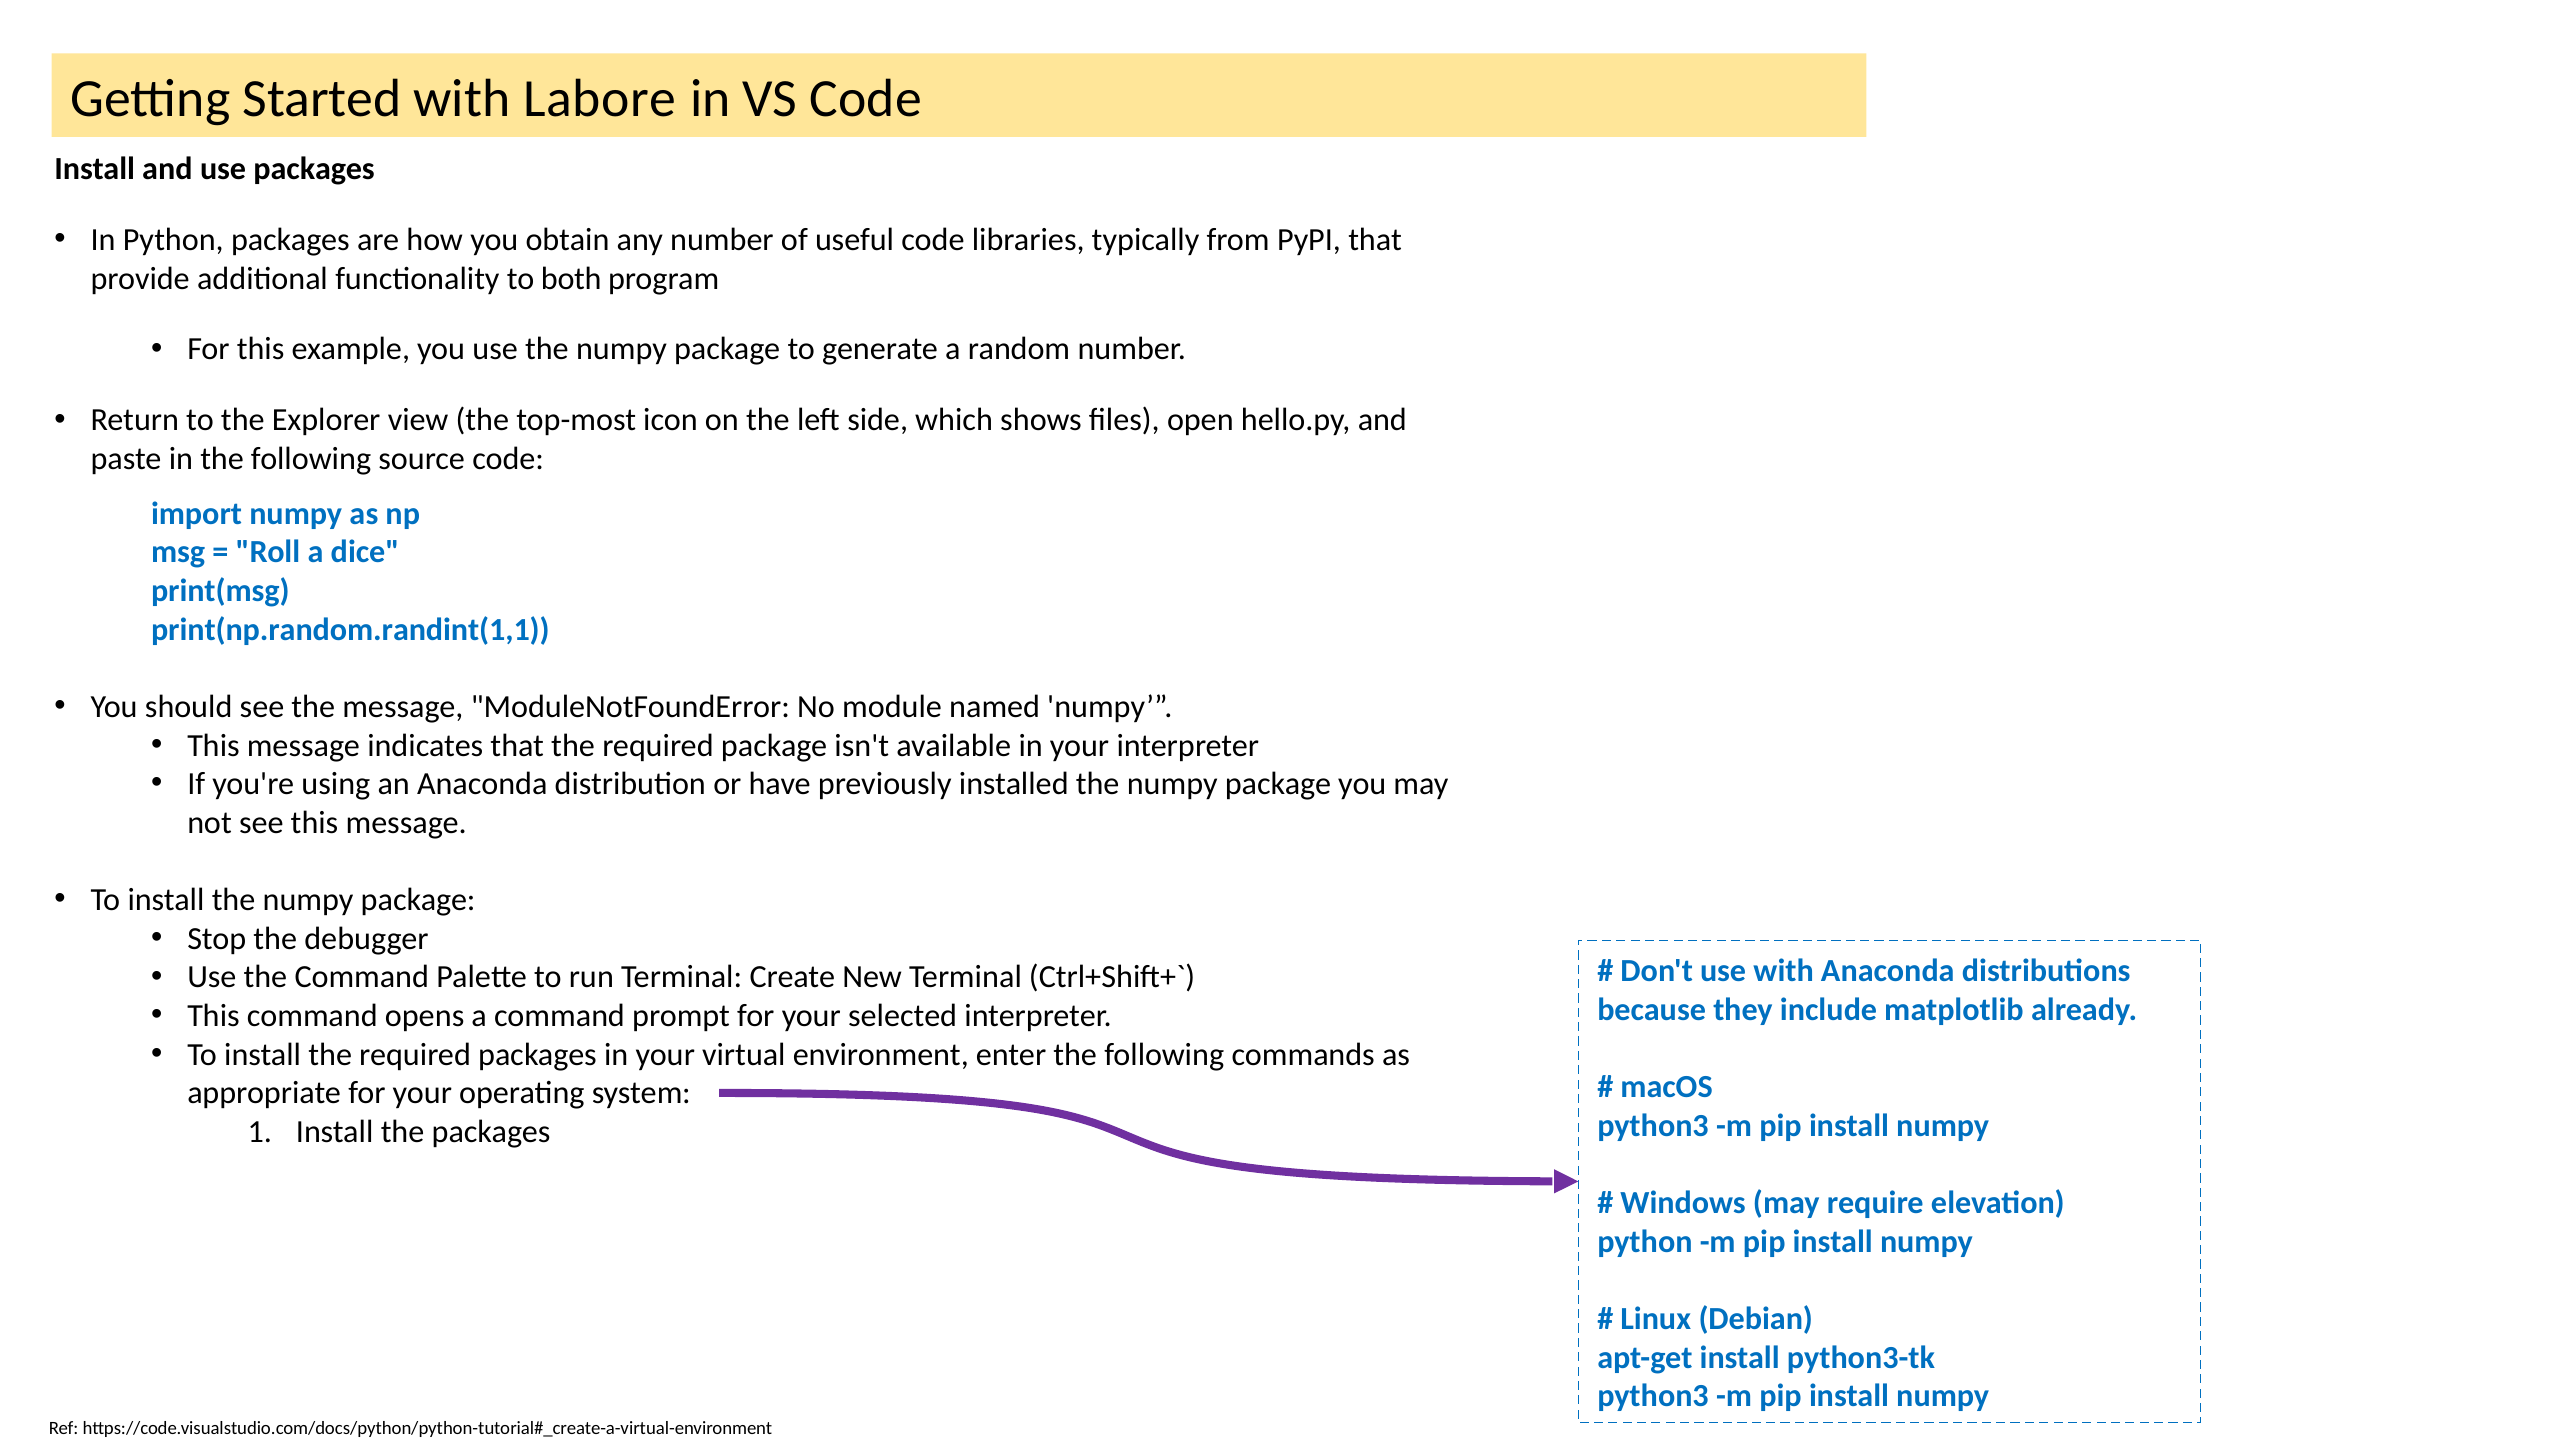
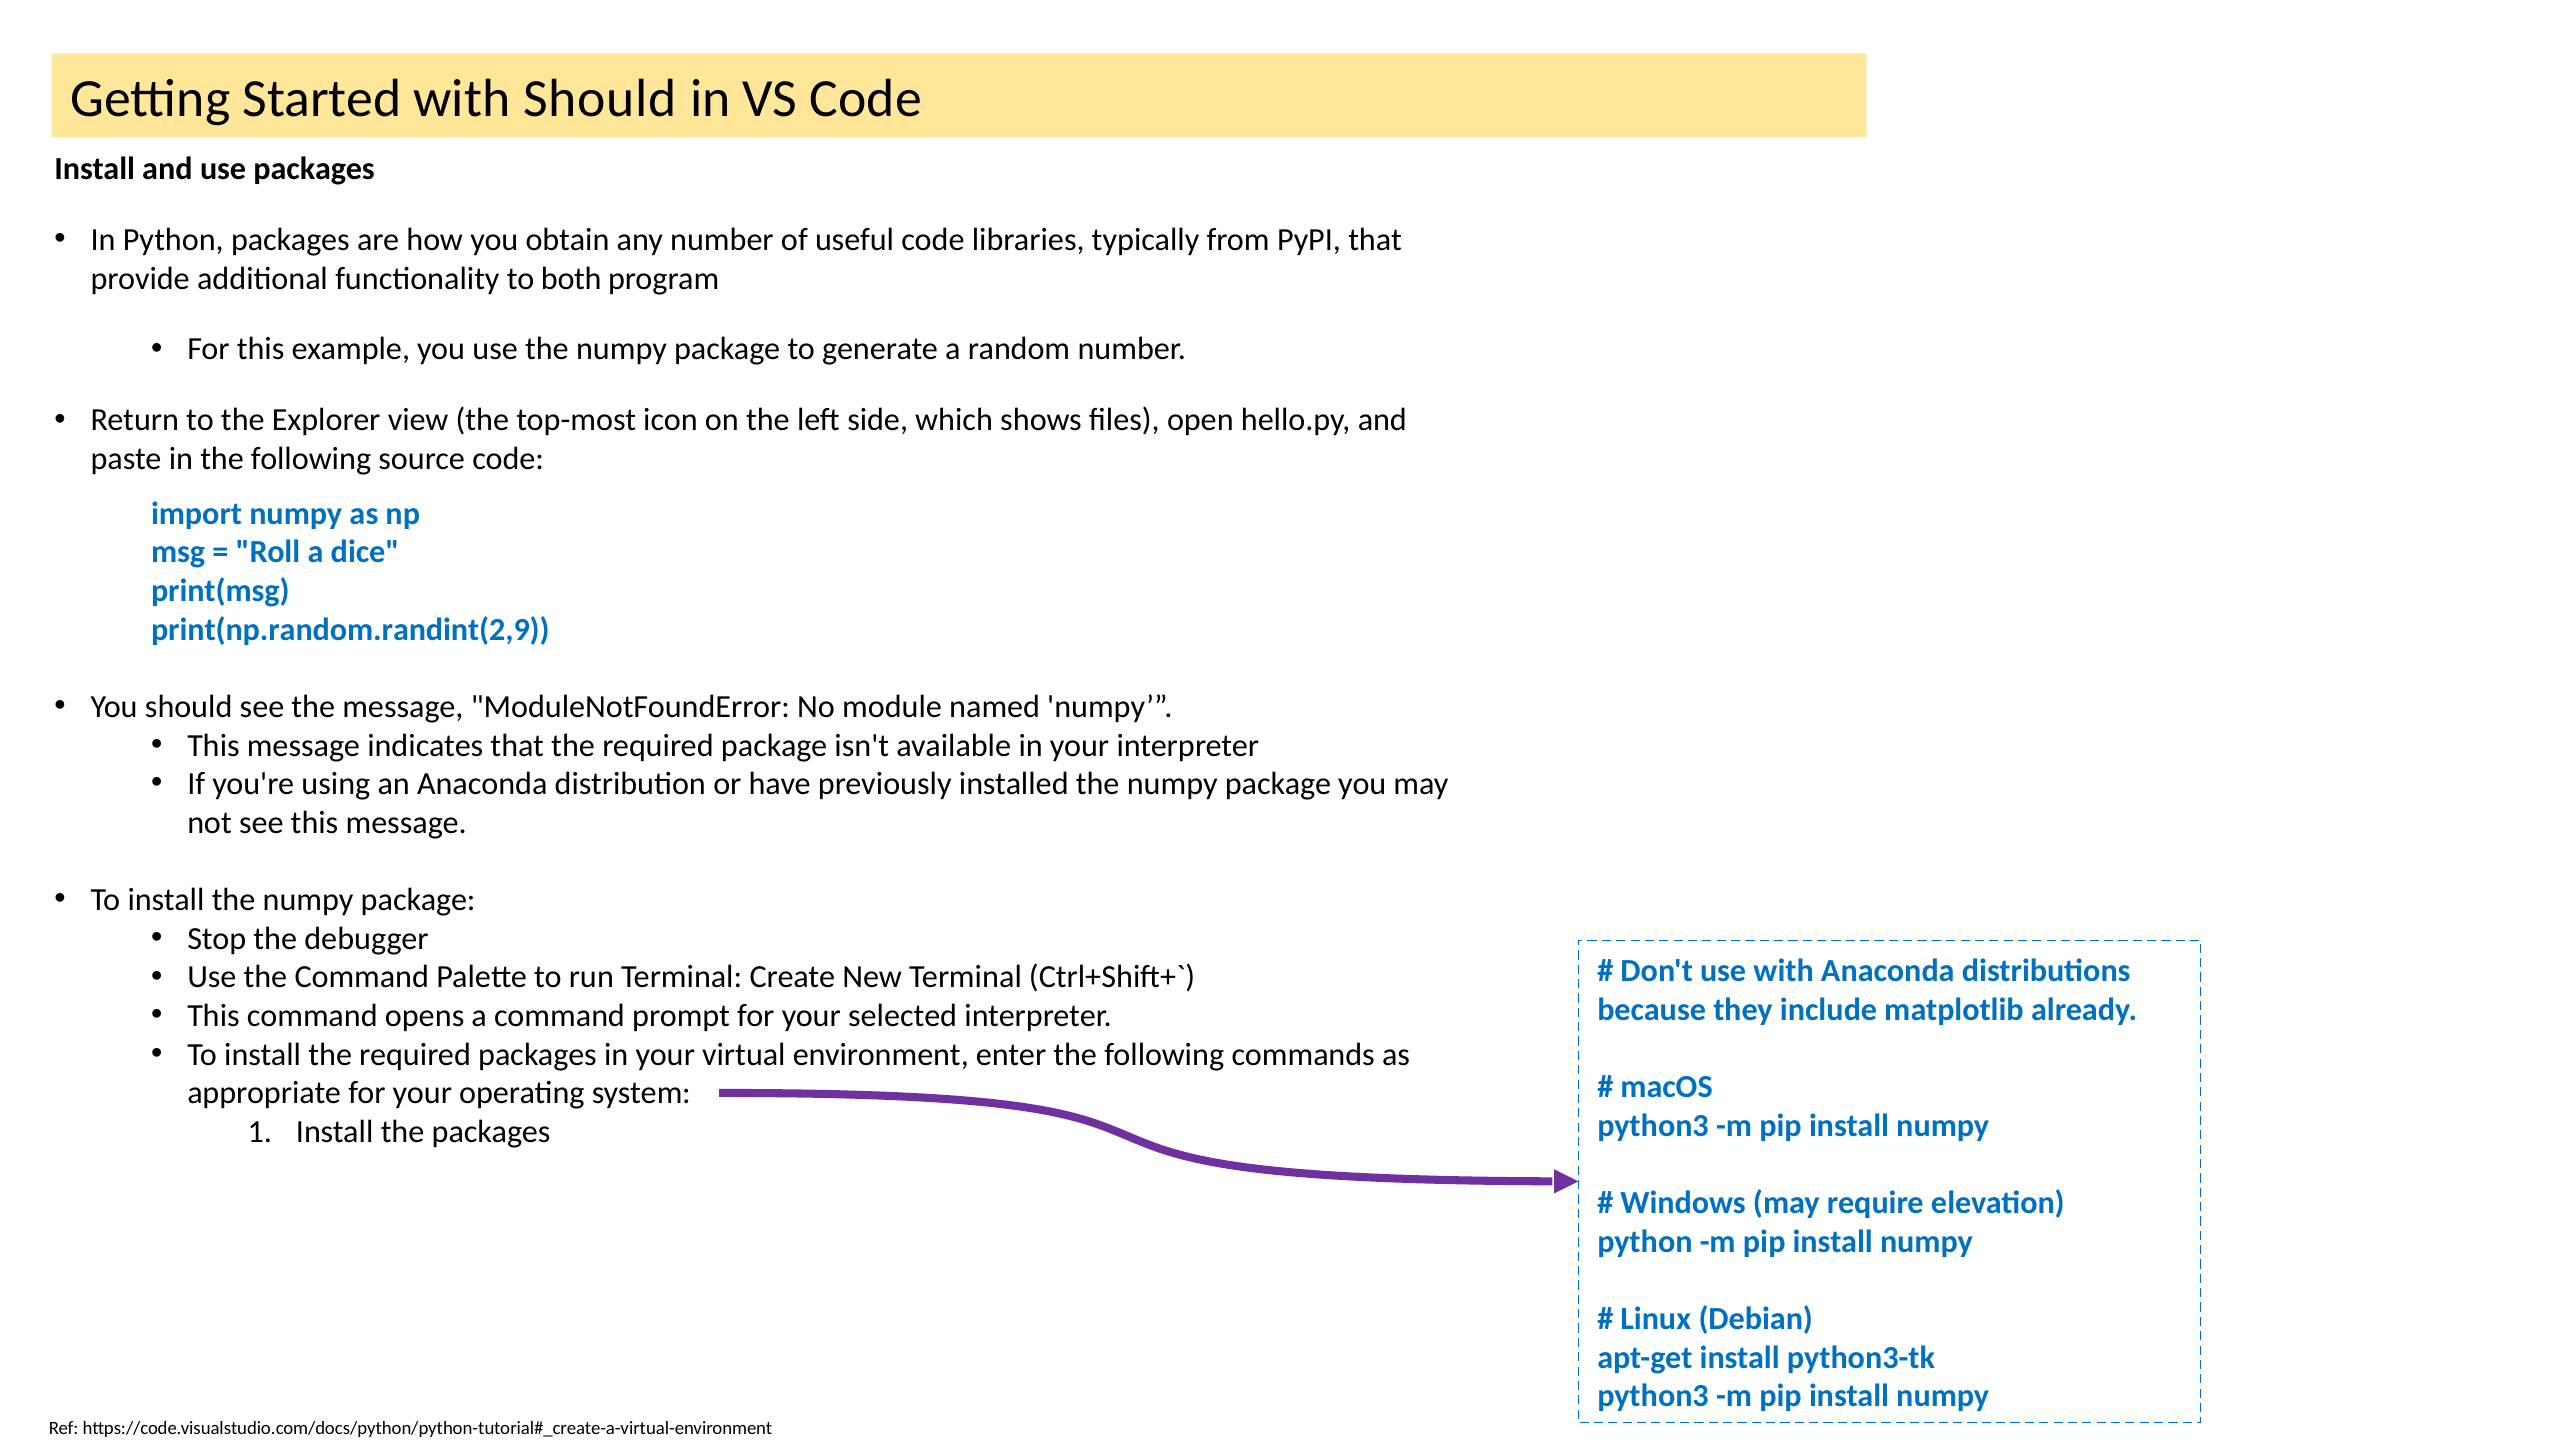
with Labore: Labore -> Should
print(np.random.randint(1,1: print(np.random.randint(1,1 -> print(np.random.randint(2,9
